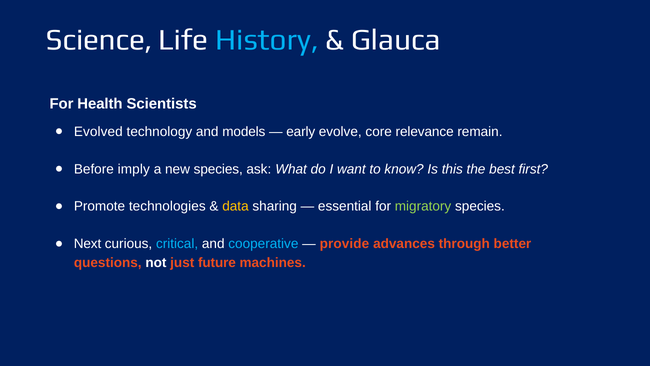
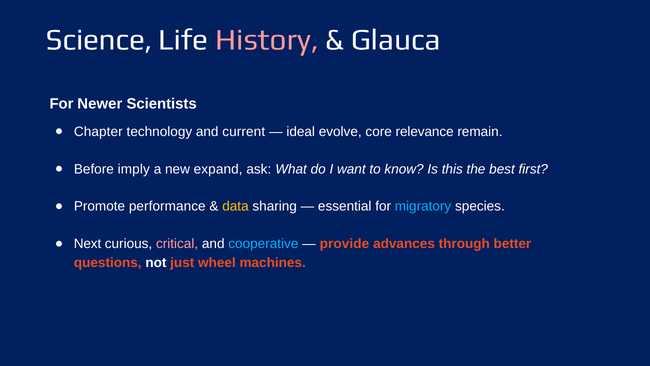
History colour: light blue -> pink
Health: Health -> Newer
Evolved: Evolved -> Chapter
models: models -> current
early: early -> ideal
new species: species -> expand
technologies: technologies -> performance
migratory colour: light green -> light blue
critical colour: light blue -> pink
future: future -> wheel
